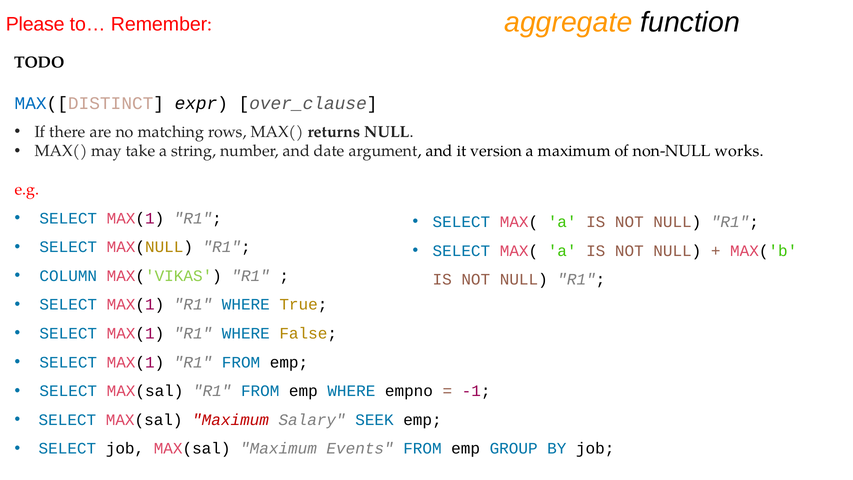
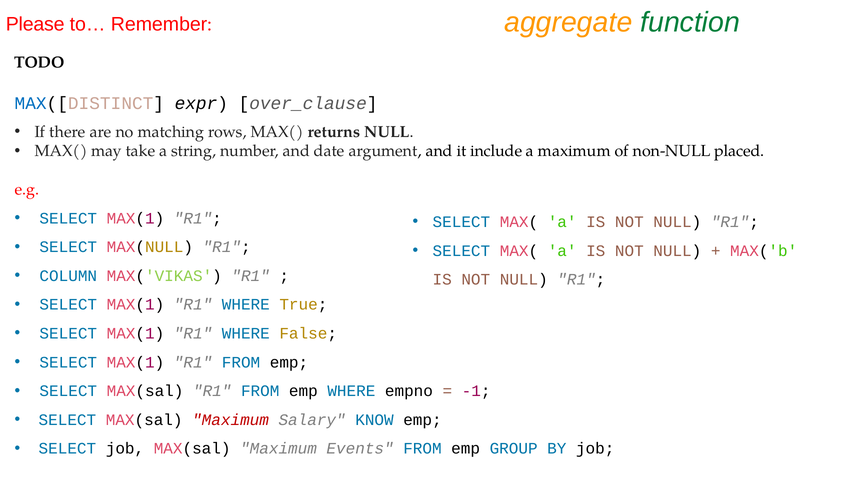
function colour: black -> green
version: version -> include
works: works -> placed
SEEK: SEEK -> KNOW
